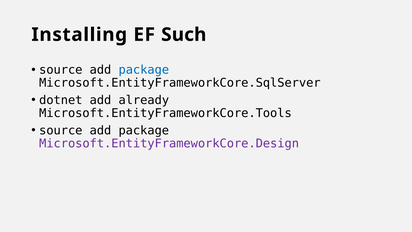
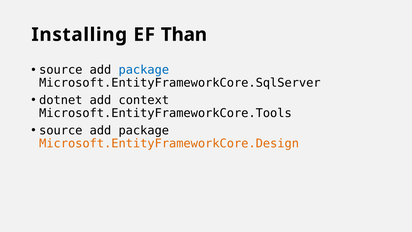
Such: Such -> Than
already: already -> context
Microsoft.EntityFrameworkCore.Design colour: purple -> orange
